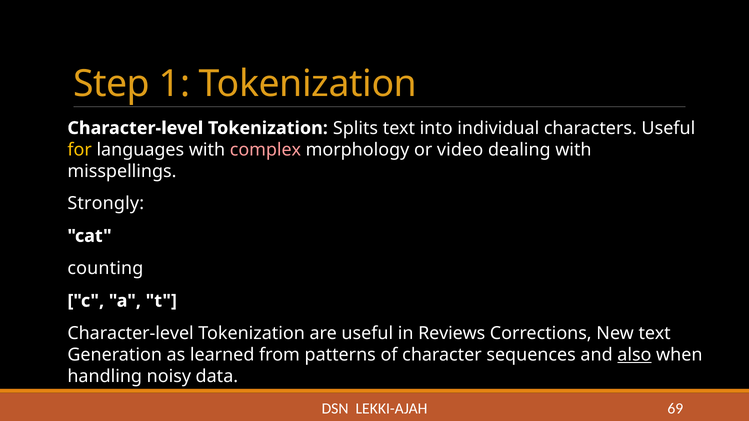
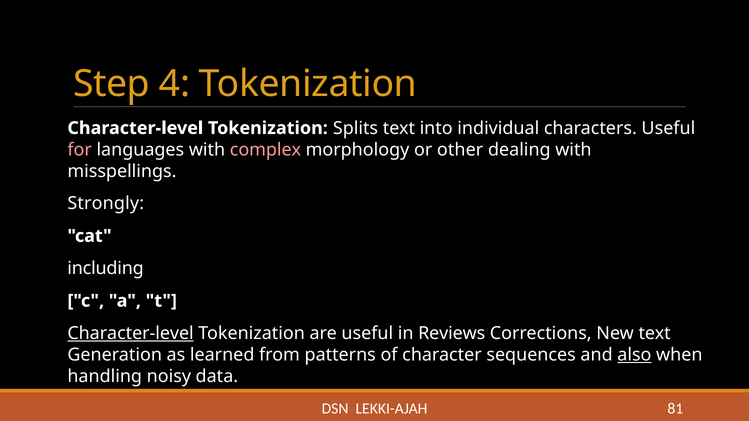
1: 1 -> 4
for colour: yellow -> pink
video: video -> other
counting: counting -> including
Character-level at (131, 333) underline: none -> present
69: 69 -> 81
